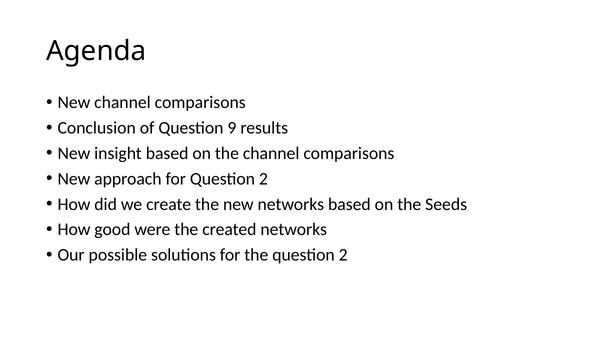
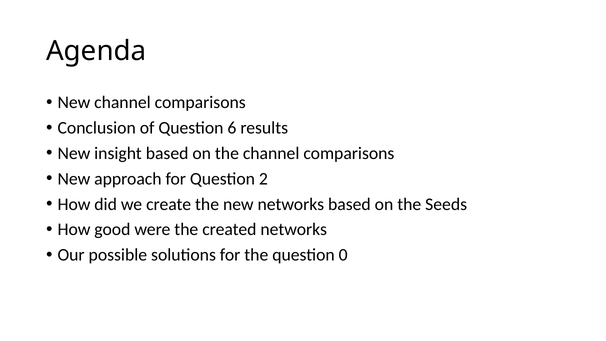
9: 9 -> 6
the question 2: 2 -> 0
